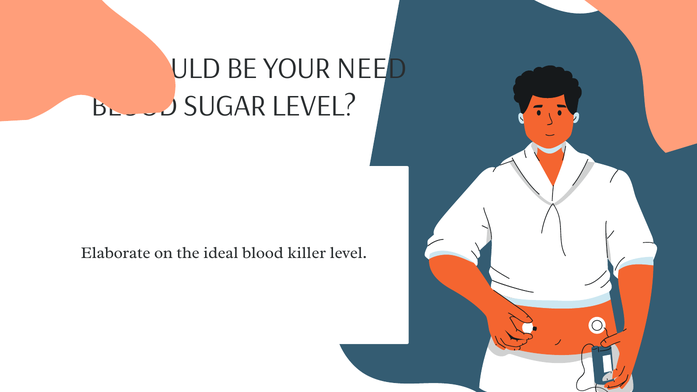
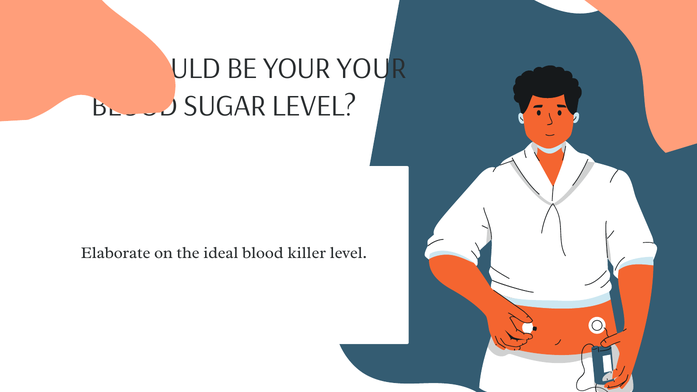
YOUR NEED: NEED -> YOUR
